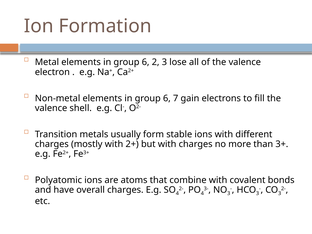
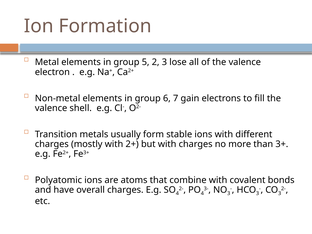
6 at (146, 62): 6 -> 5
